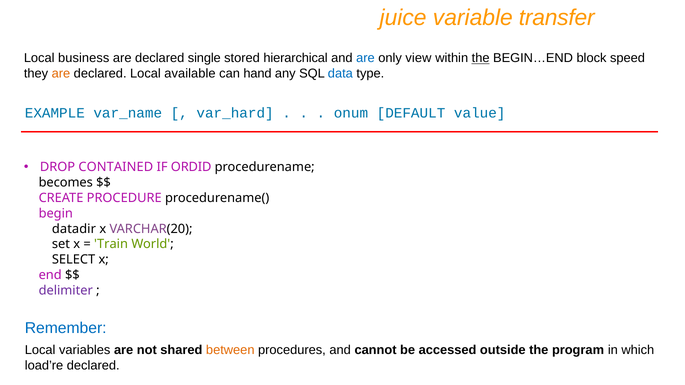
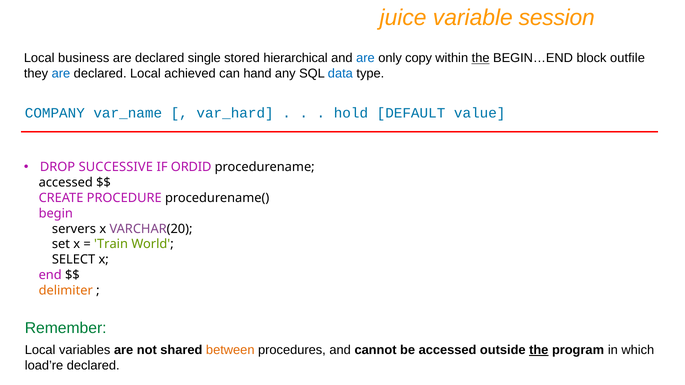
transfer: transfer -> session
view: view -> copy
speed: speed -> outfile
are at (61, 74) colour: orange -> blue
available: available -> achieved
EXAMPLE: EXAMPLE -> COMPANY
onum: onum -> hold
CONTAINED: CONTAINED -> SUCCESSIVE
becomes at (66, 183): becomes -> accessed
datadir: datadir -> servers
delimiter colour: purple -> orange
Remember colour: blue -> green
the at (539, 350) underline: none -> present
